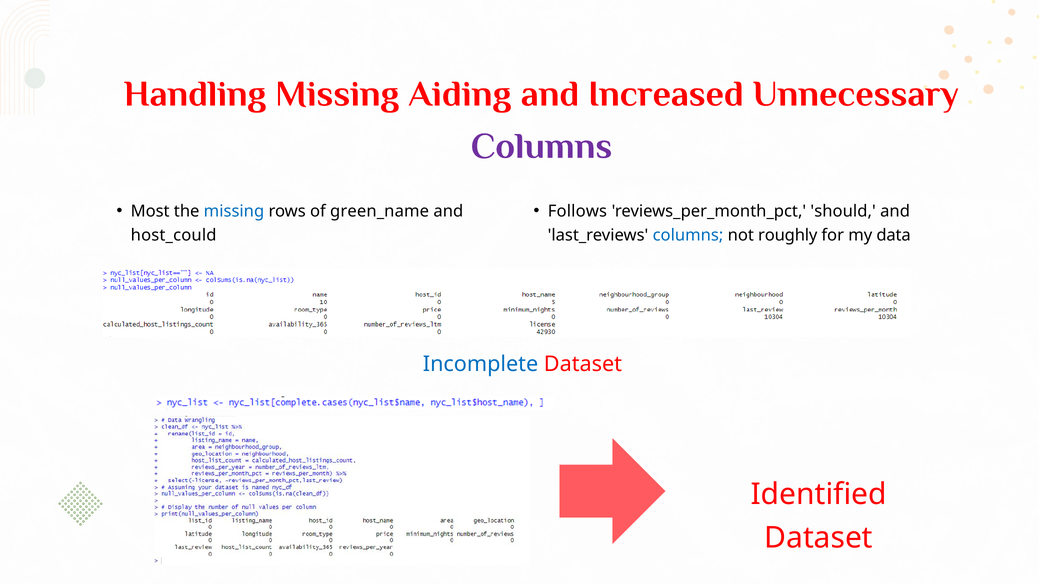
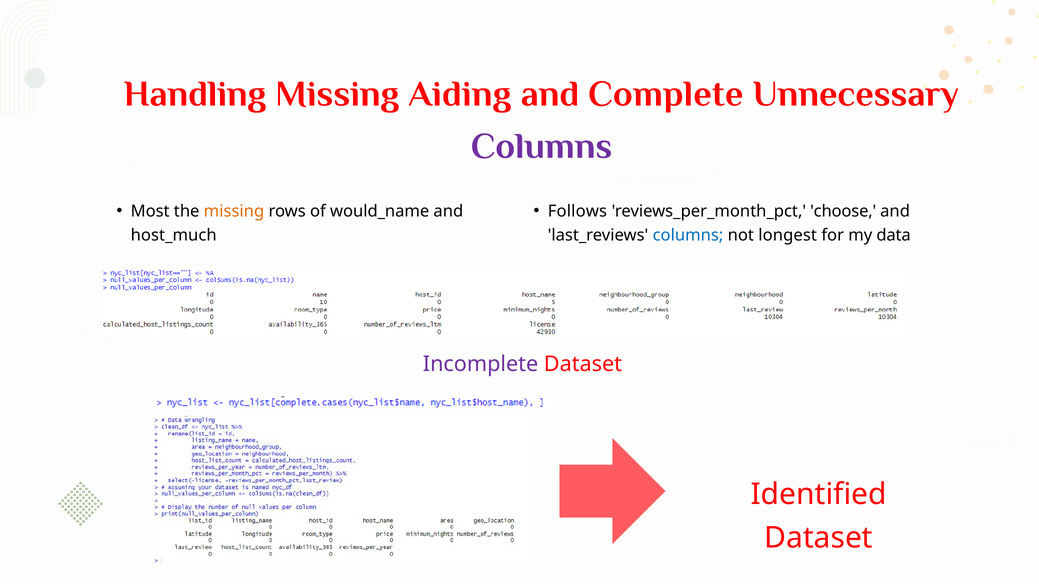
Increased: Increased -> Complete
missing at (234, 211) colour: blue -> orange
green_name: green_name -> would_name
should: should -> choose
host_could: host_could -> host_much
roughly: roughly -> longest
Incomplete colour: blue -> purple
